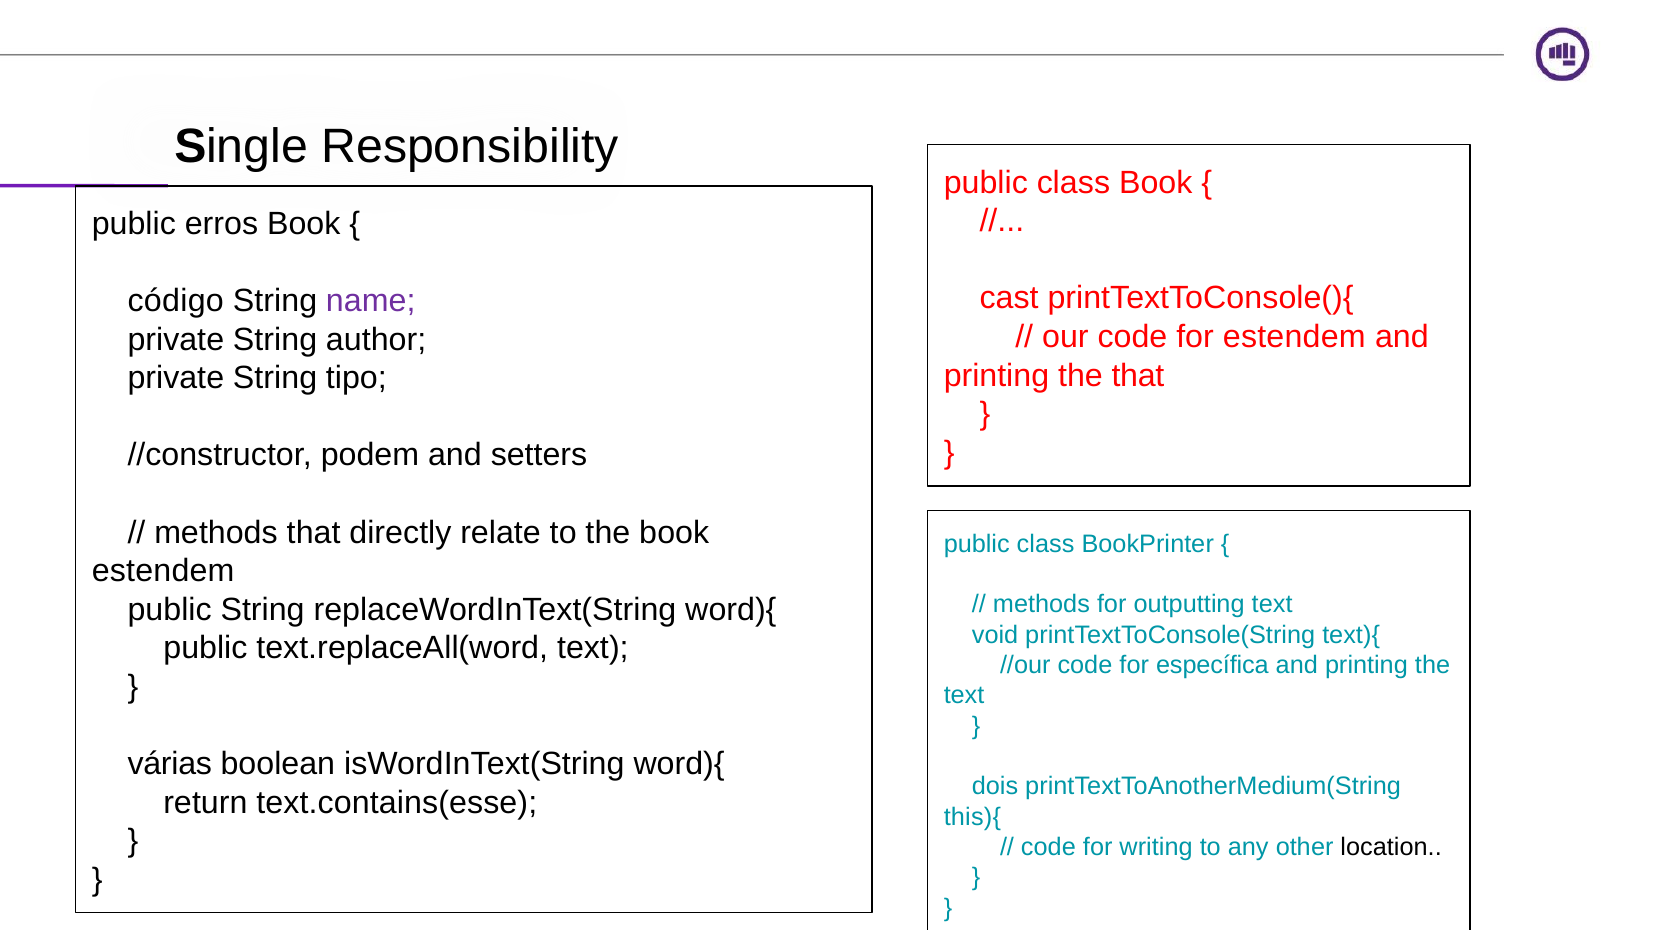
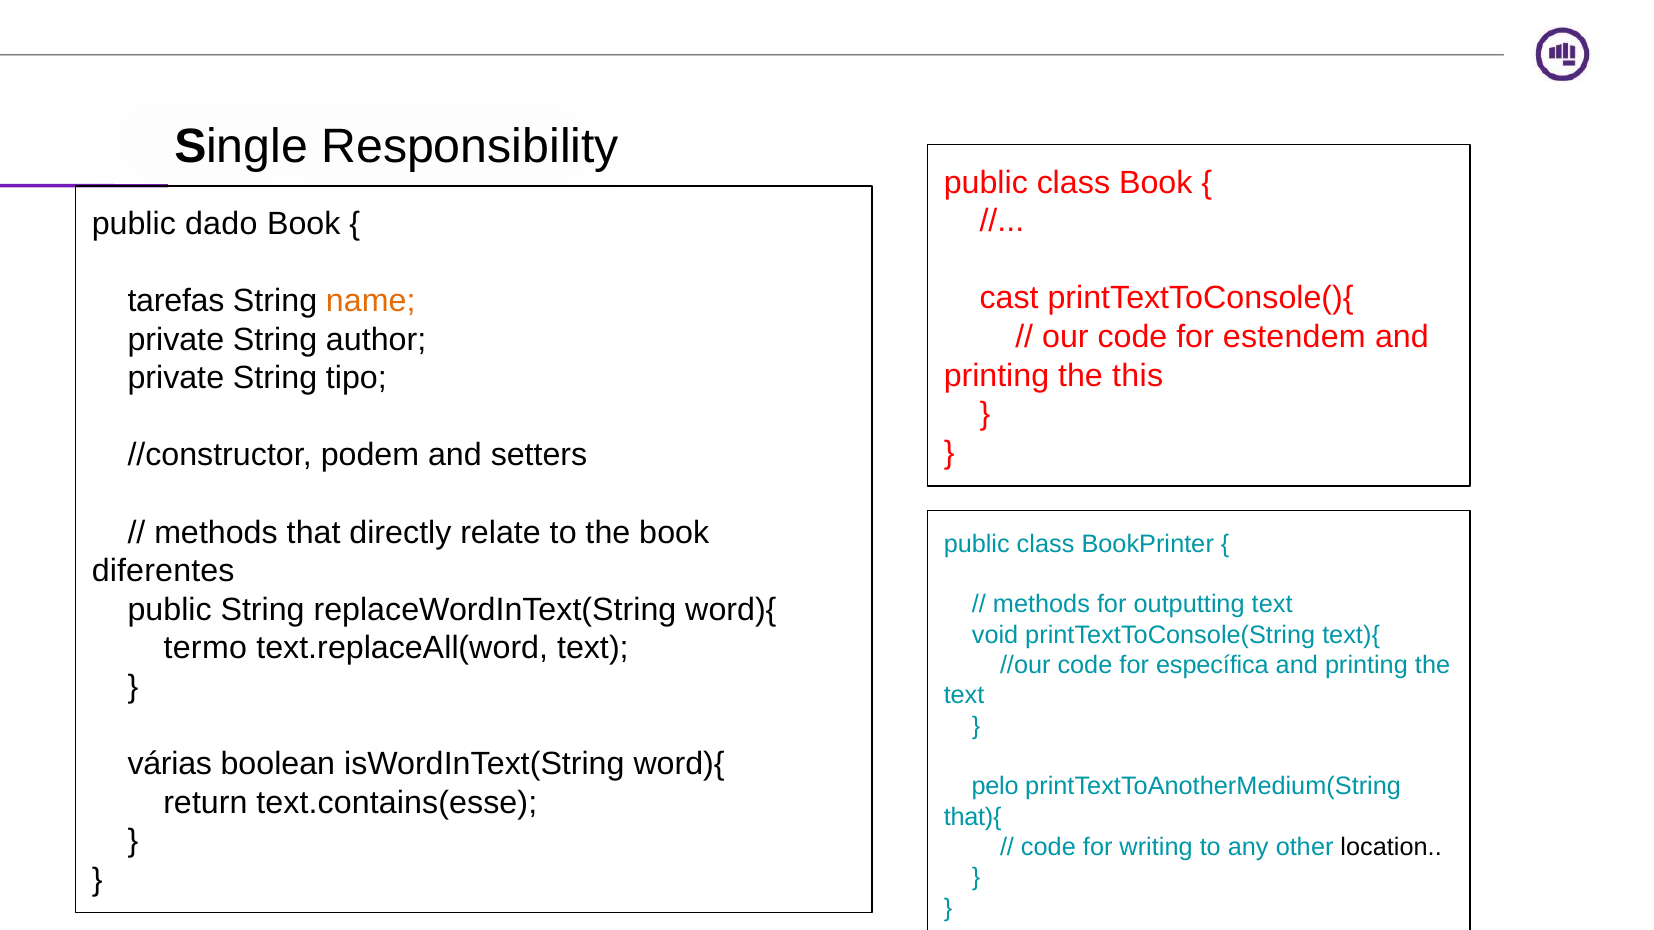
erros: erros -> dado
código: código -> tarefas
name colour: purple -> orange
the that: that -> this
estendem at (163, 571): estendem -> diferentes
public at (205, 649): public -> termo
dois: dois -> pelo
this){: this){ -> that){
